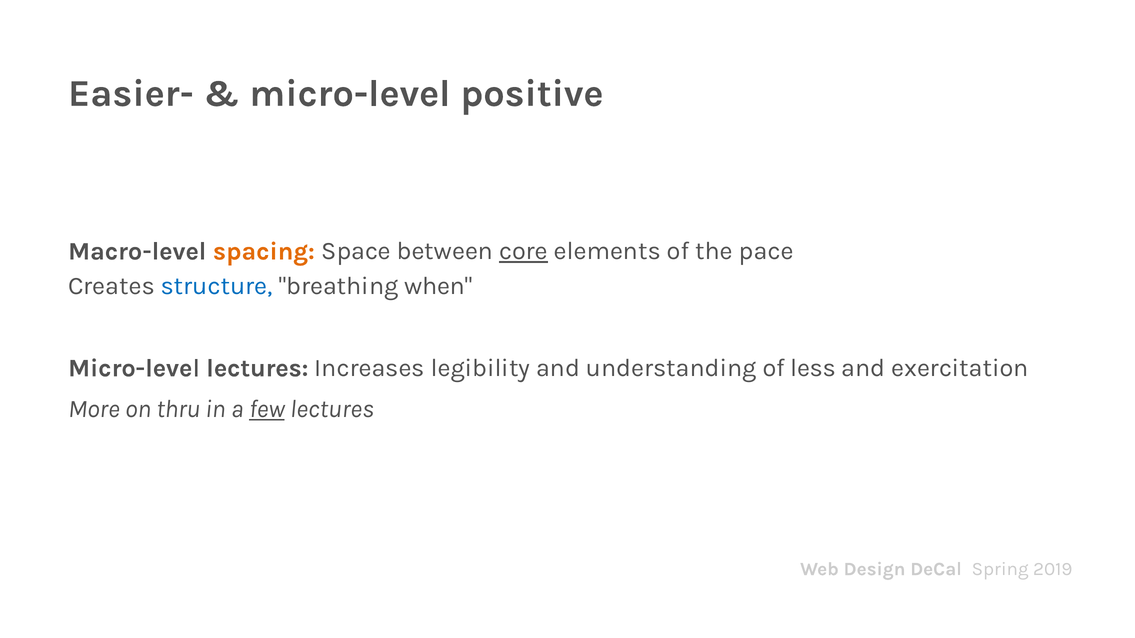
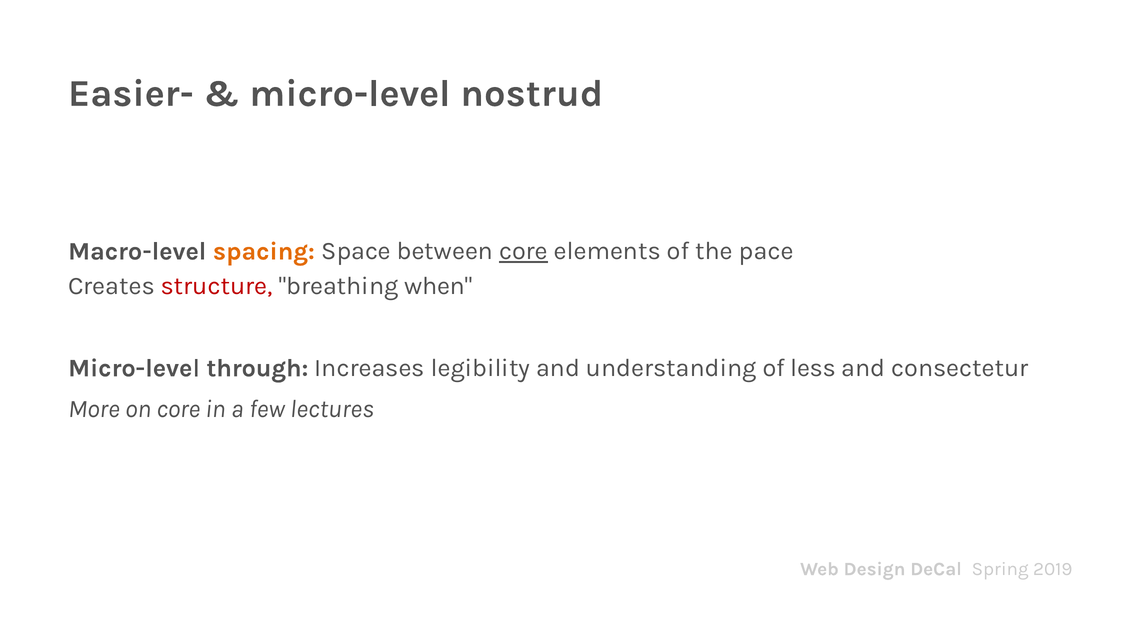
positive: positive -> nostrud
structure colour: blue -> red
Micro-level lectures: lectures -> through
exercitation: exercitation -> consectetur
on thru: thru -> core
few underline: present -> none
